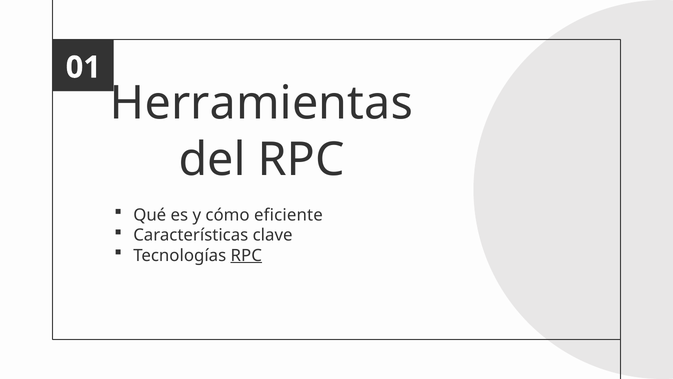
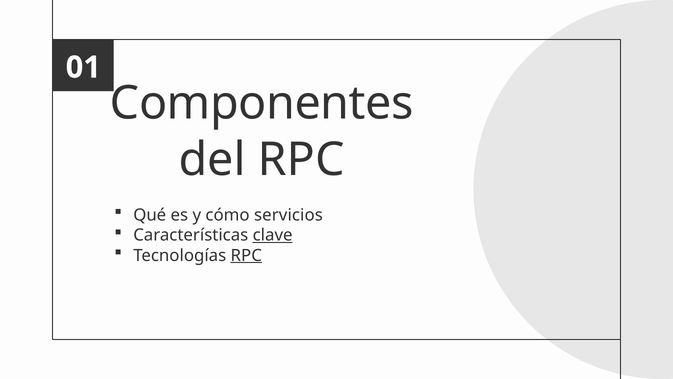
Herramientas: Herramientas -> Componentes
eficiente: eficiente -> servicios
clave underline: none -> present
